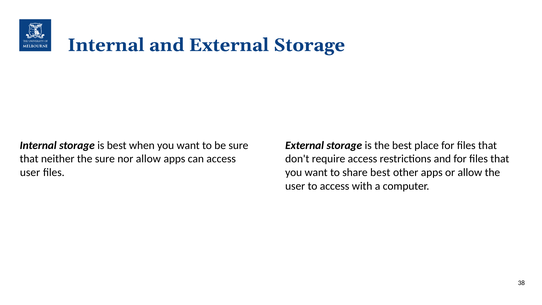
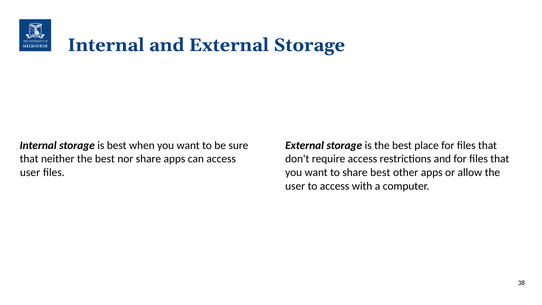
neither the sure: sure -> best
nor allow: allow -> share
